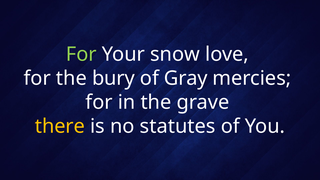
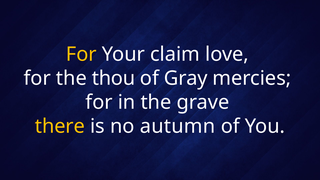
For at (81, 54) colour: light green -> yellow
snow: snow -> claim
bury: bury -> thou
statutes: statutes -> autumn
